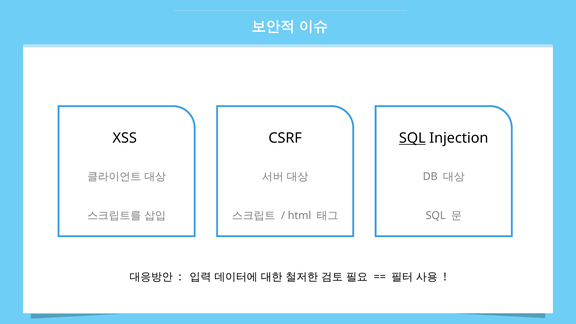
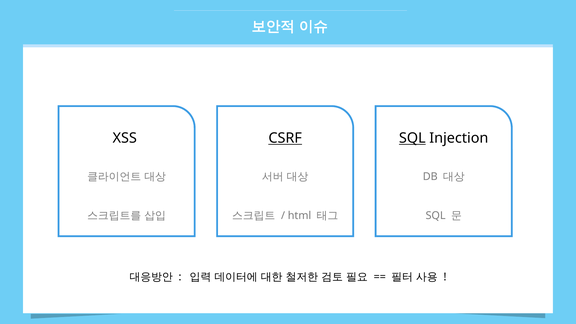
CSRF underline: none -> present
